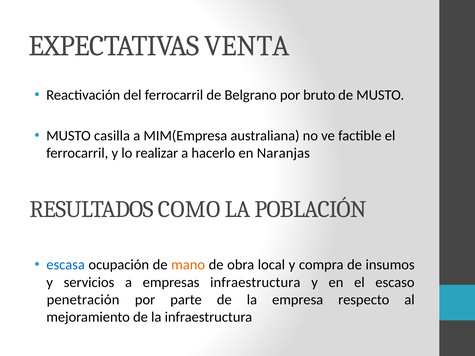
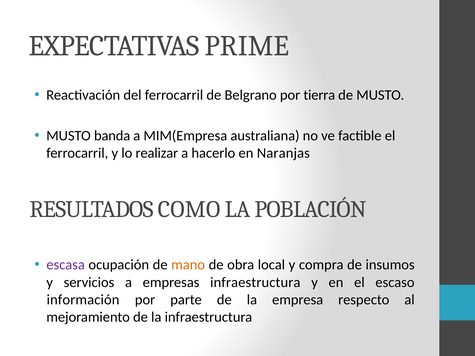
VENTA: VENTA -> PRIME
bruto: bruto -> tierra
casilla: casilla -> banda
escasa colour: blue -> purple
penetración: penetración -> información
